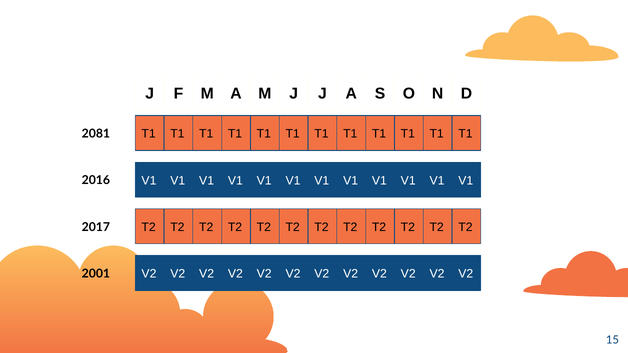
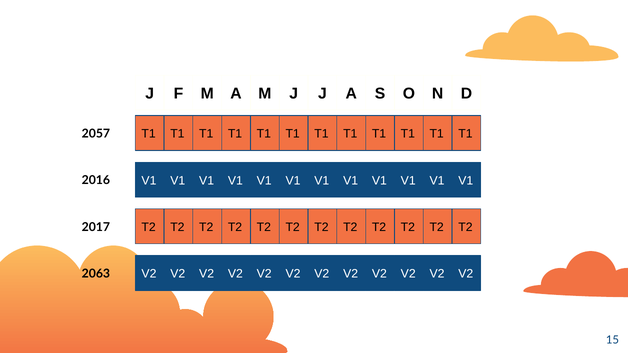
2081: 2081 -> 2057
2001: 2001 -> 2063
